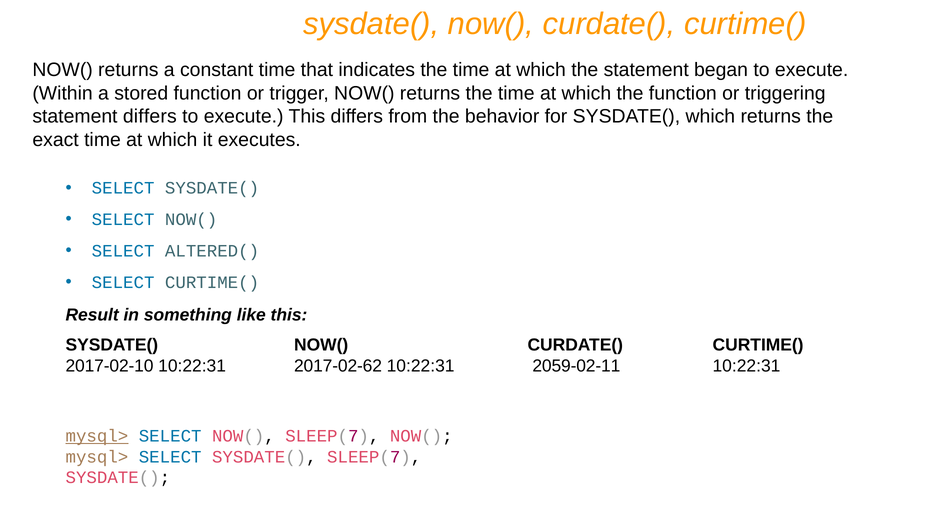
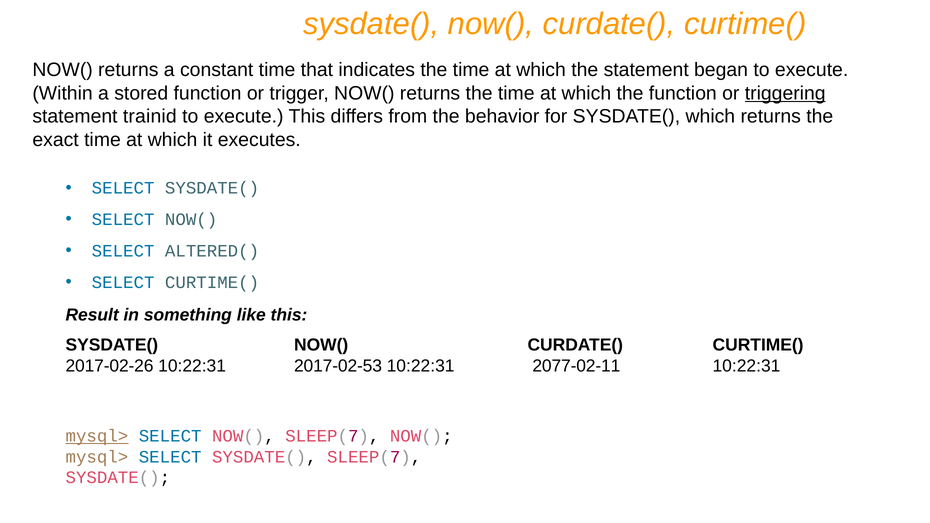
triggering underline: none -> present
statement differs: differs -> trainid
2017-02-10: 2017-02-10 -> 2017-02-26
2017-02-62: 2017-02-62 -> 2017-02-53
2059-02-11: 2059-02-11 -> 2077-02-11
